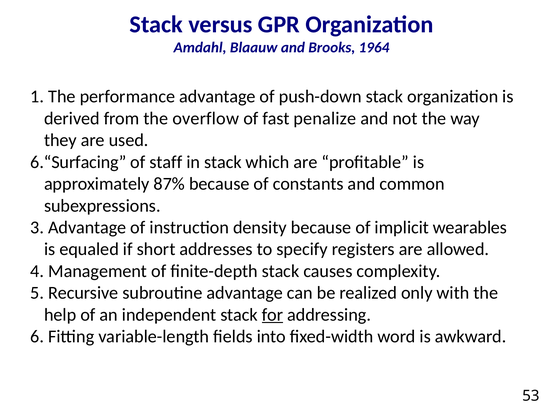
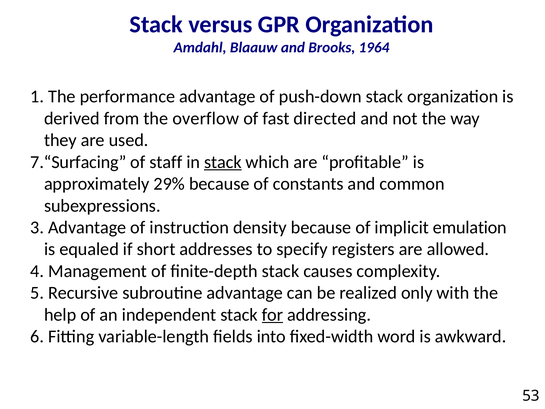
penalize: penalize -> directed
6.“Surfacing: 6.“Surfacing -> 7.“Surfacing
stack at (223, 162) underline: none -> present
87%: 87% -> 29%
wearables: wearables -> emulation
